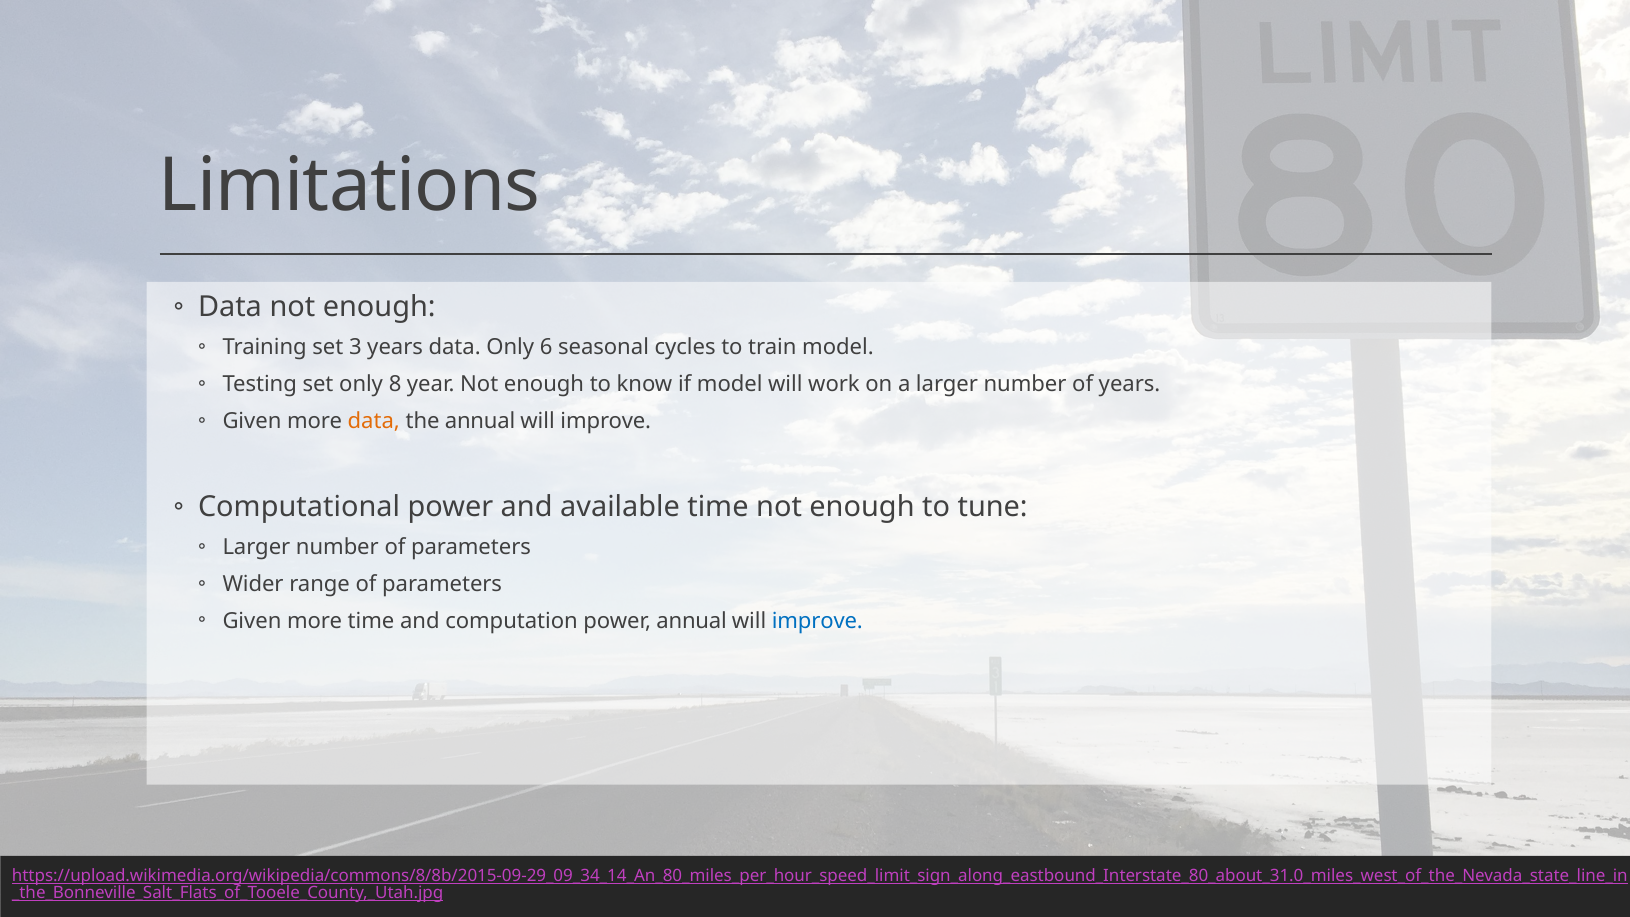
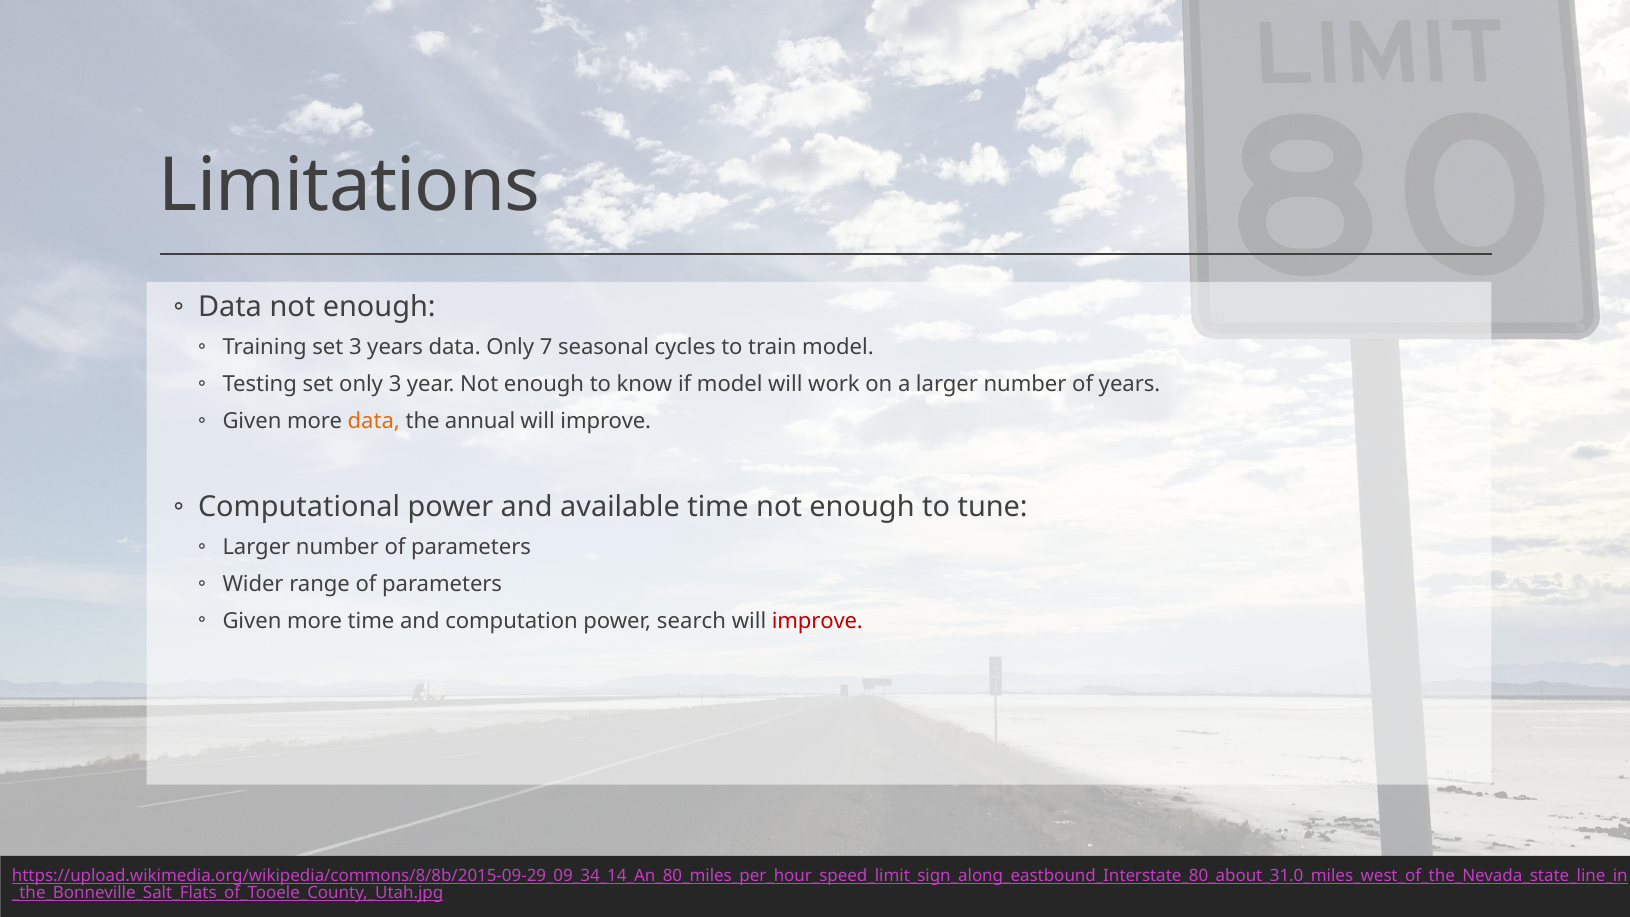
6: 6 -> 7
only 8: 8 -> 3
power annual: annual -> search
improve at (817, 621) colour: blue -> red
